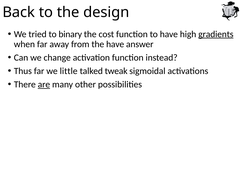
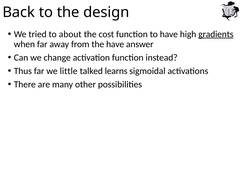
binary: binary -> about
tweak: tweak -> learns
are underline: present -> none
